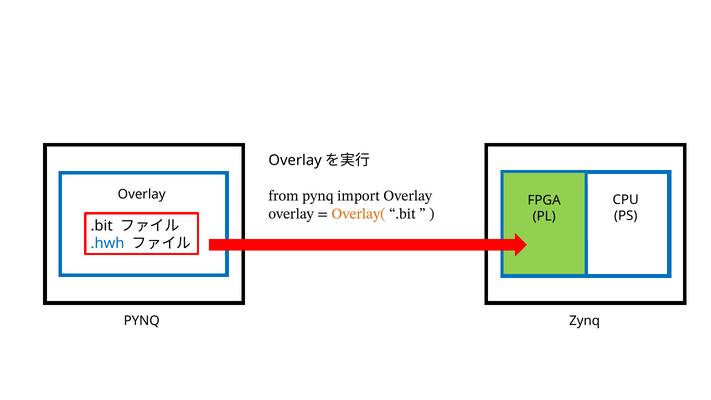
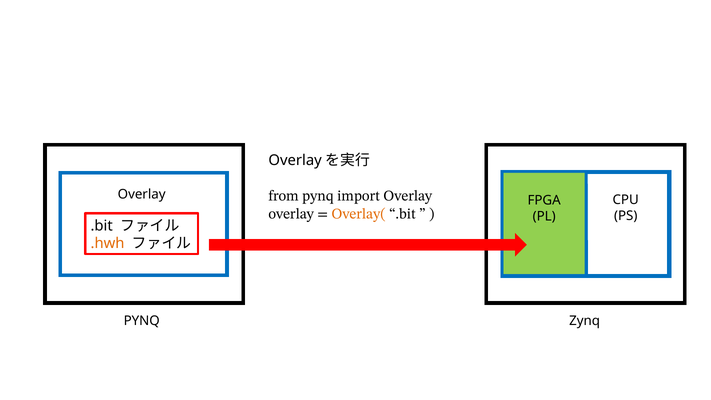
.hwh colour: blue -> orange
